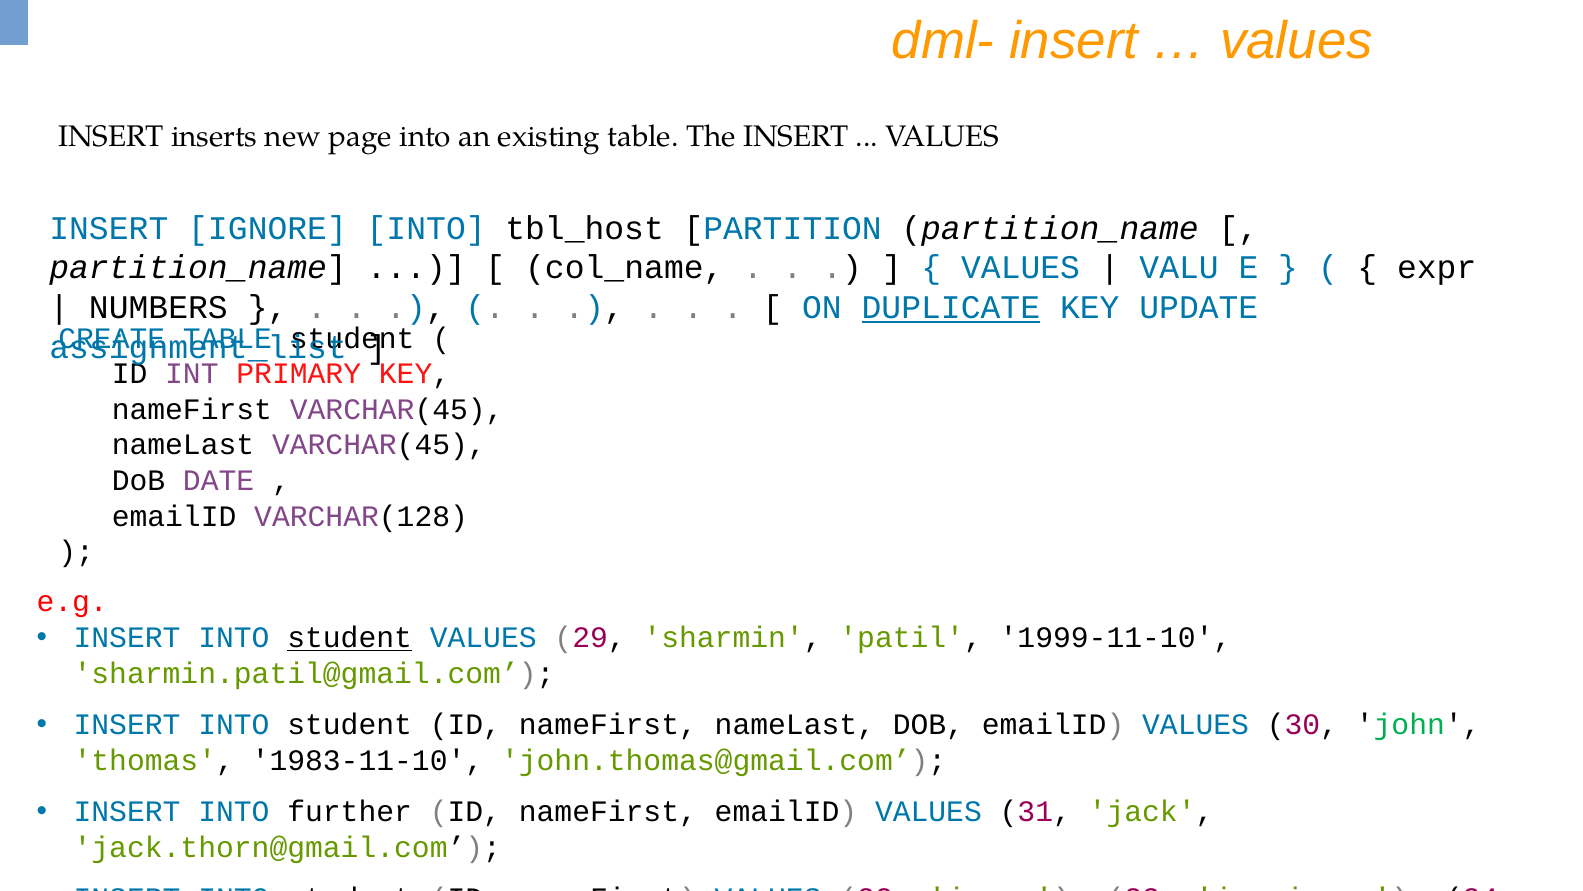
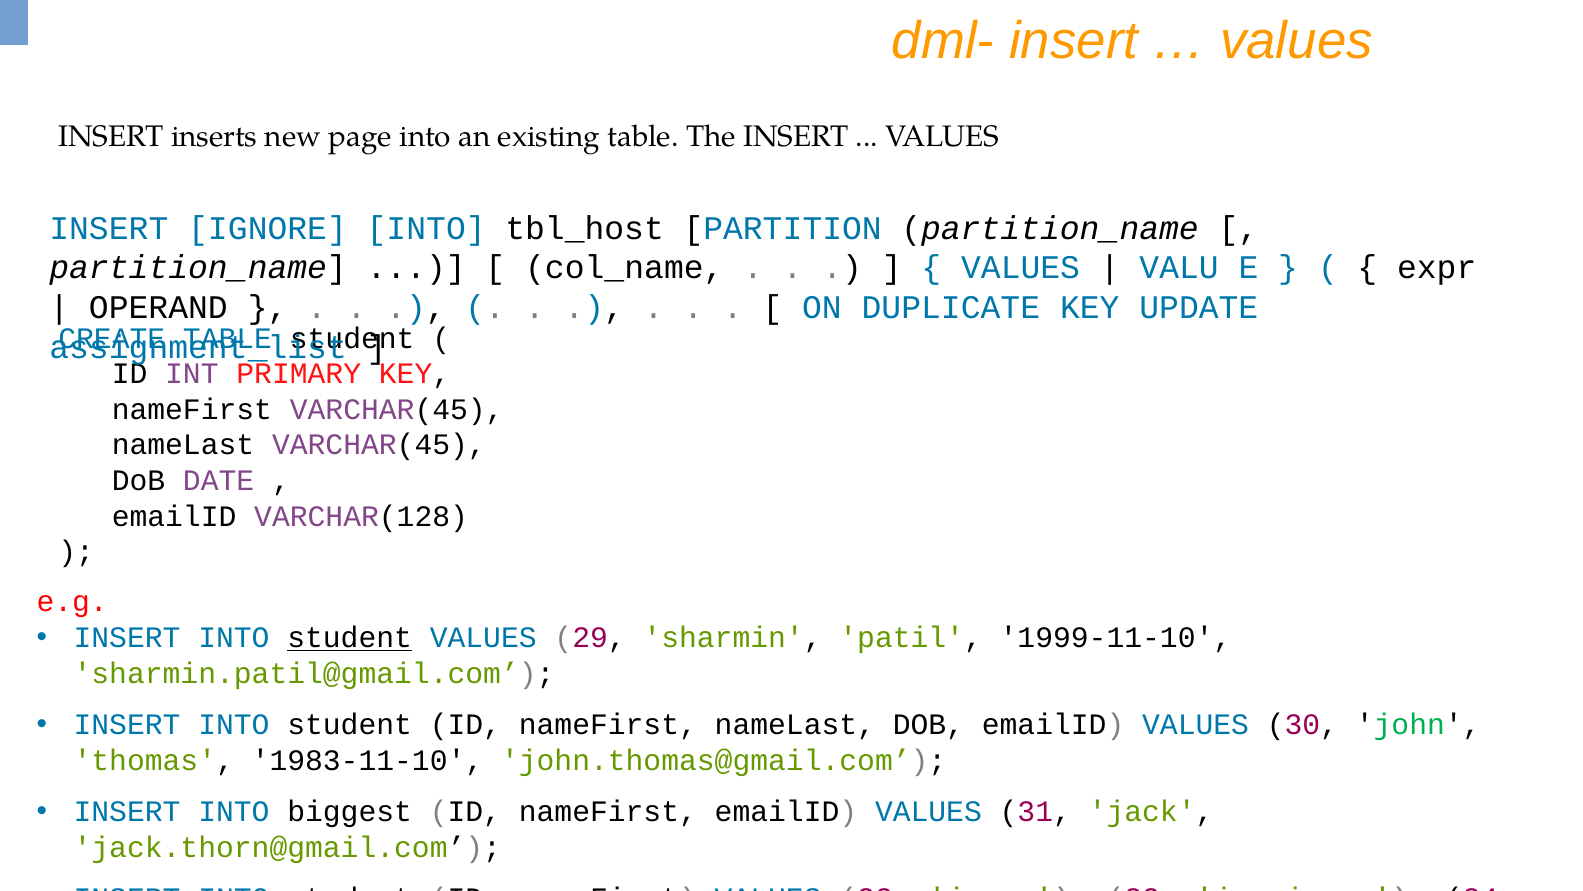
NUMBERS: NUMBERS -> OPERAND
DUPLICATE underline: present -> none
further: further -> biggest
